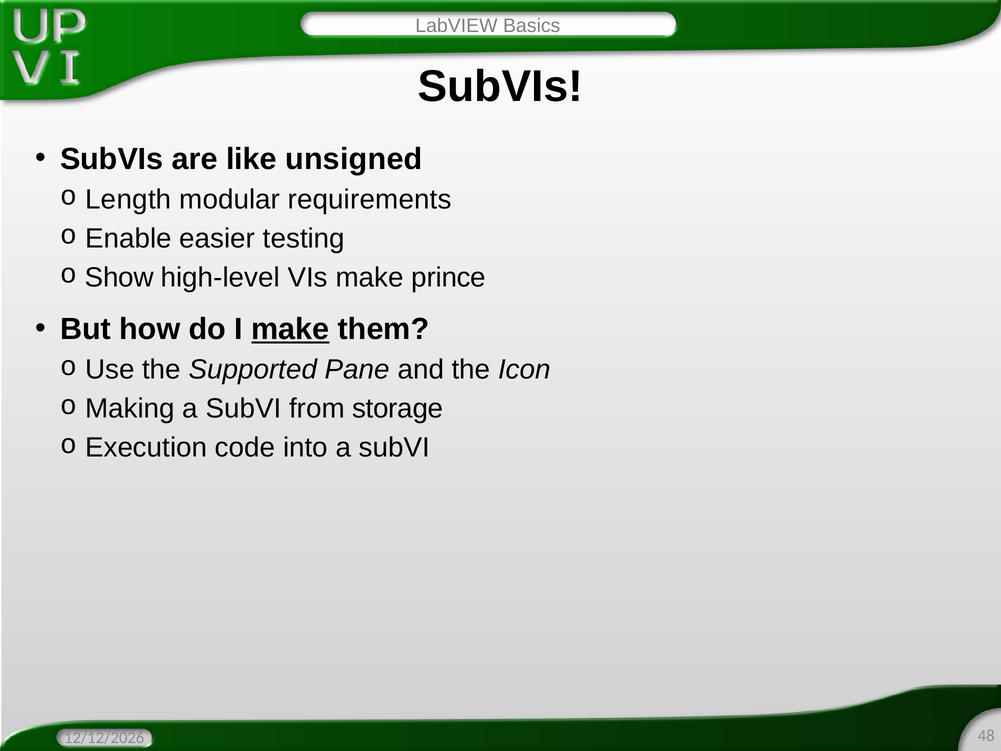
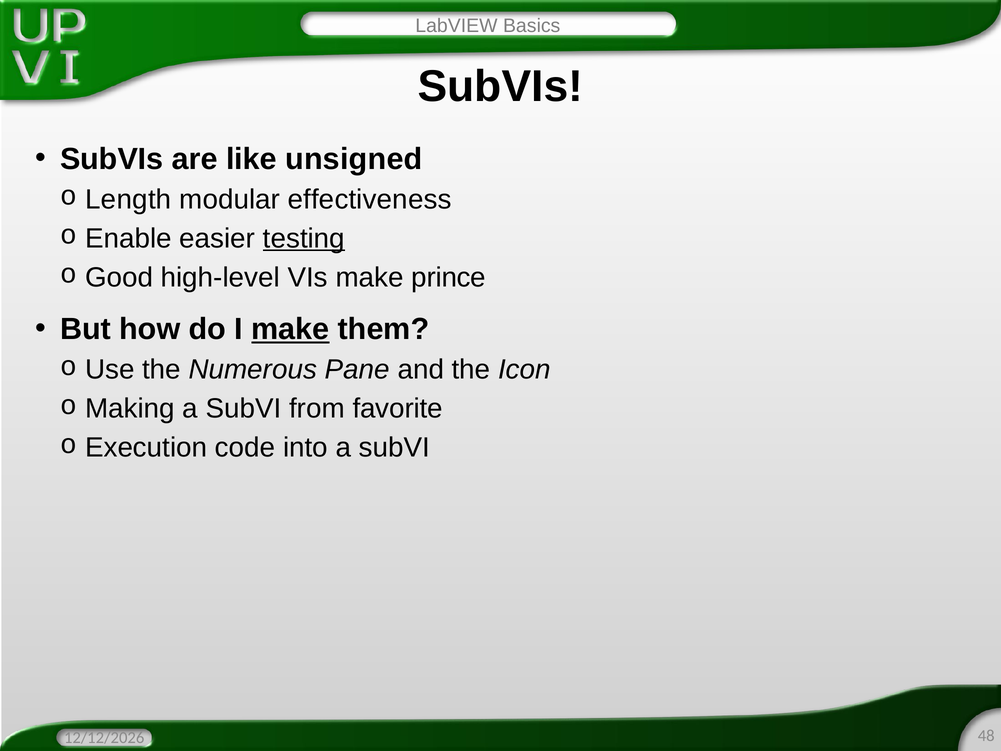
requirements: requirements -> effectiveness
testing underline: none -> present
Show: Show -> Good
Supported: Supported -> Numerous
storage: storage -> favorite
